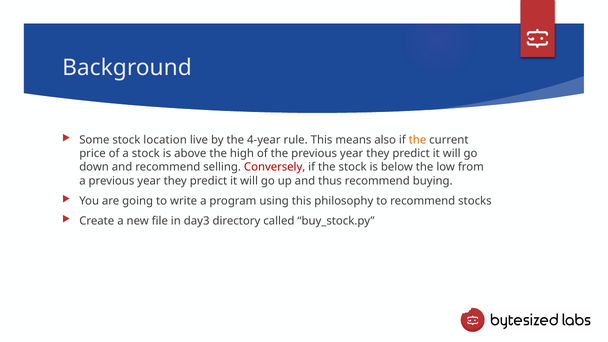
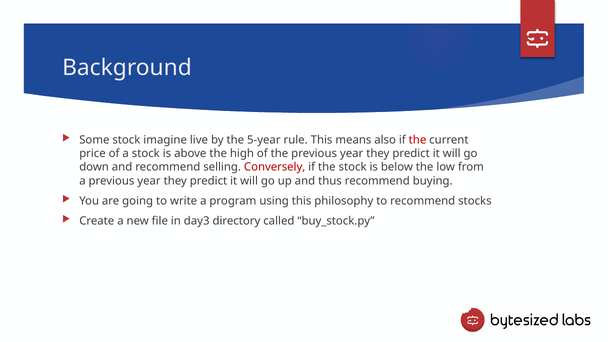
location: location -> imagine
4-year: 4-year -> 5-year
the at (418, 140) colour: orange -> red
